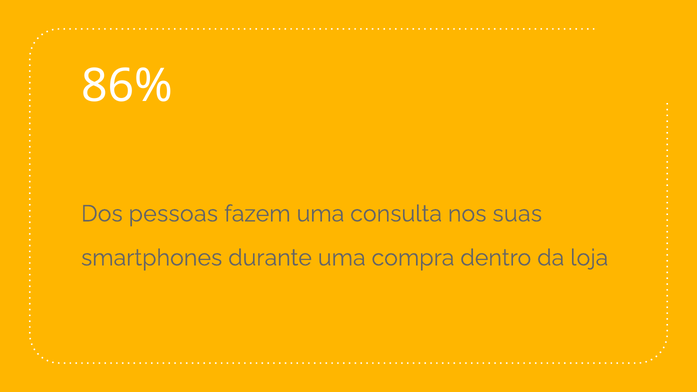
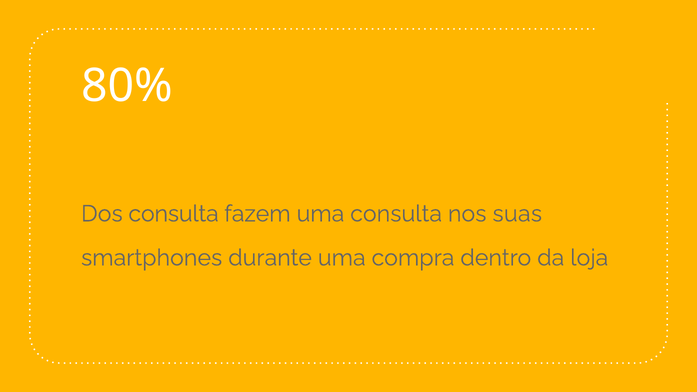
86%: 86% -> 80%
Dos pessoas: pessoas -> consulta
